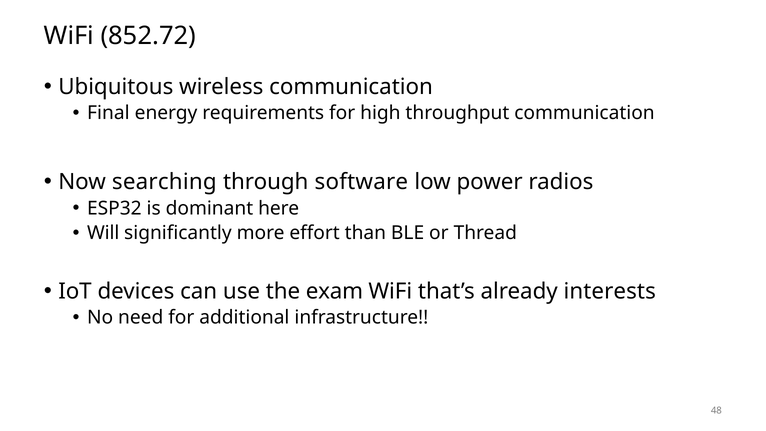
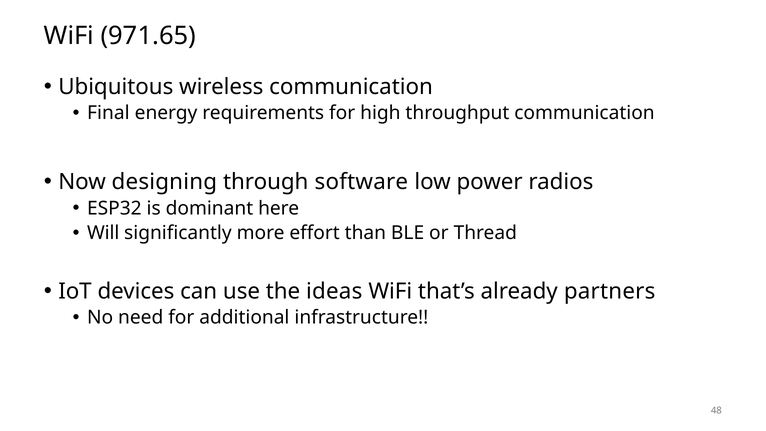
852.72: 852.72 -> 971.65
searching: searching -> designing
exam: exam -> ideas
interests: interests -> partners
